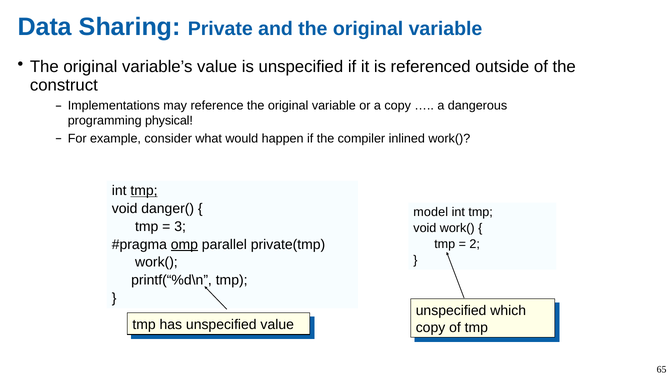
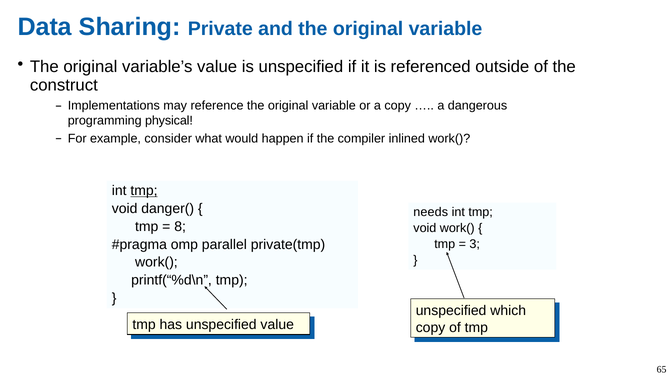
model: model -> needs
3: 3 -> 8
omp underline: present -> none
2: 2 -> 3
